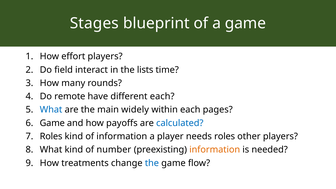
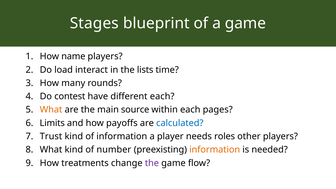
effort: effort -> name
field: field -> load
remote: remote -> contest
What at (51, 110) colour: blue -> orange
widely: widely -> source
Game at (52, 123): Game -> Limits
Roles at (51, 136): Roles -> Trust
the at (152, 163) colour: blue -> purple
